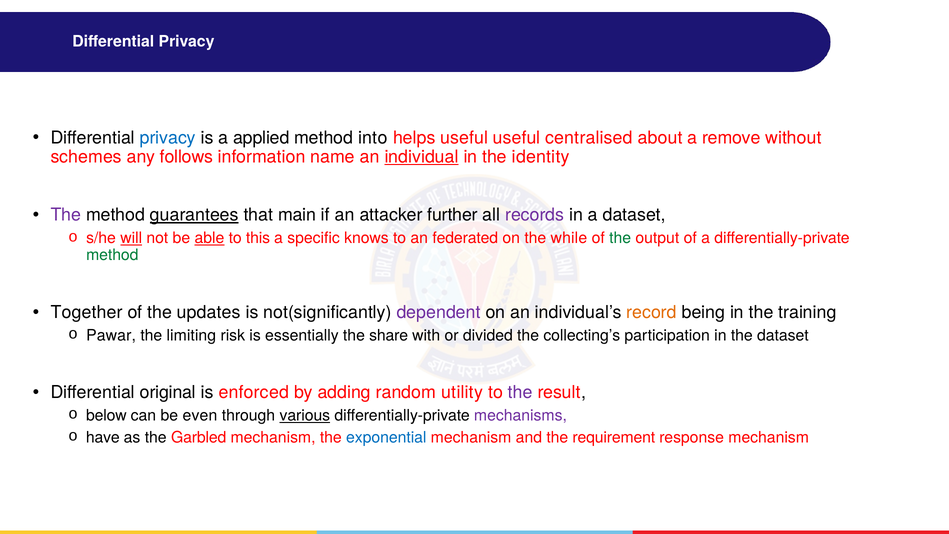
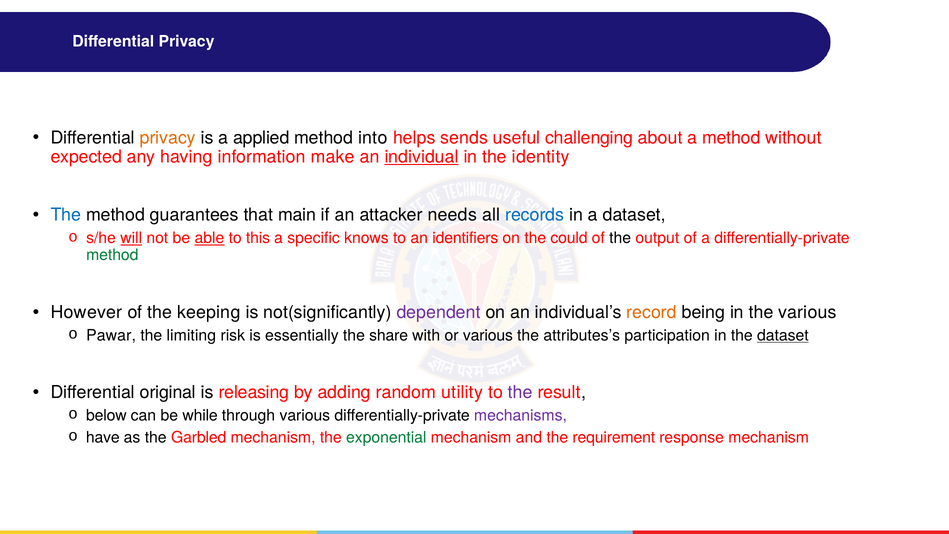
privacy at (168, 138) colour: blue -> orange
helps useful: useful -> sends
centralised: centralised -> challenging
a remove: remove -> method
schemes: schemes -> expected
follows: follows -> having
name: name -> make
The at (66, 215) colour: purple -> blue
guarantees underline: present -> none
further: further -> needs
records colour: purple -> blue
federated: federated -> identifiers
while: while -> could
the at (620, 238) colour: green -> black
Together: Together -> However
updates: updates -> keeping
the training: training -> various
or divided: divided -> various
collecting’s: collecting’s -> attributes’s
dataset at (783, 335) underline: none -> present
enforced: enforced -> releasing
even: even -> while
various at (305, 415) underline: present -> none
exponential colour: blue -> green
